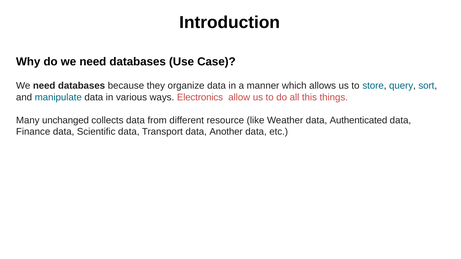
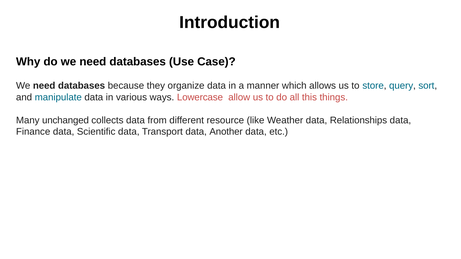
Electronics: Electronics -> Lowercase
Authenticated: Authenticated -> Relationships
